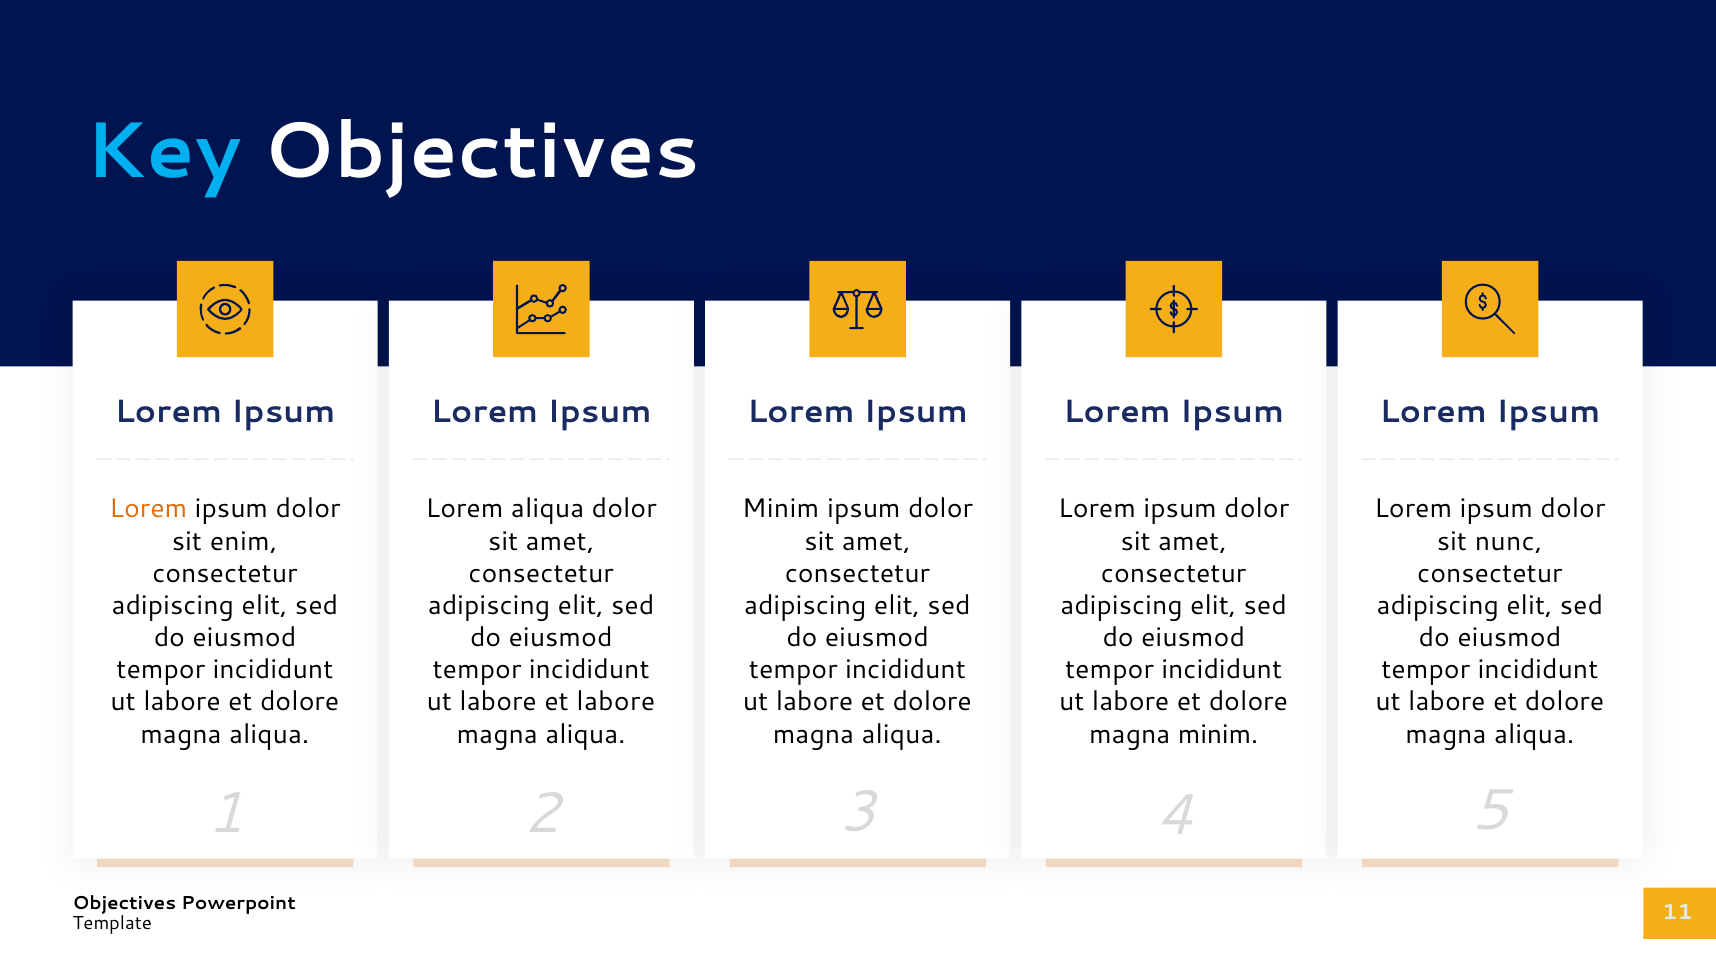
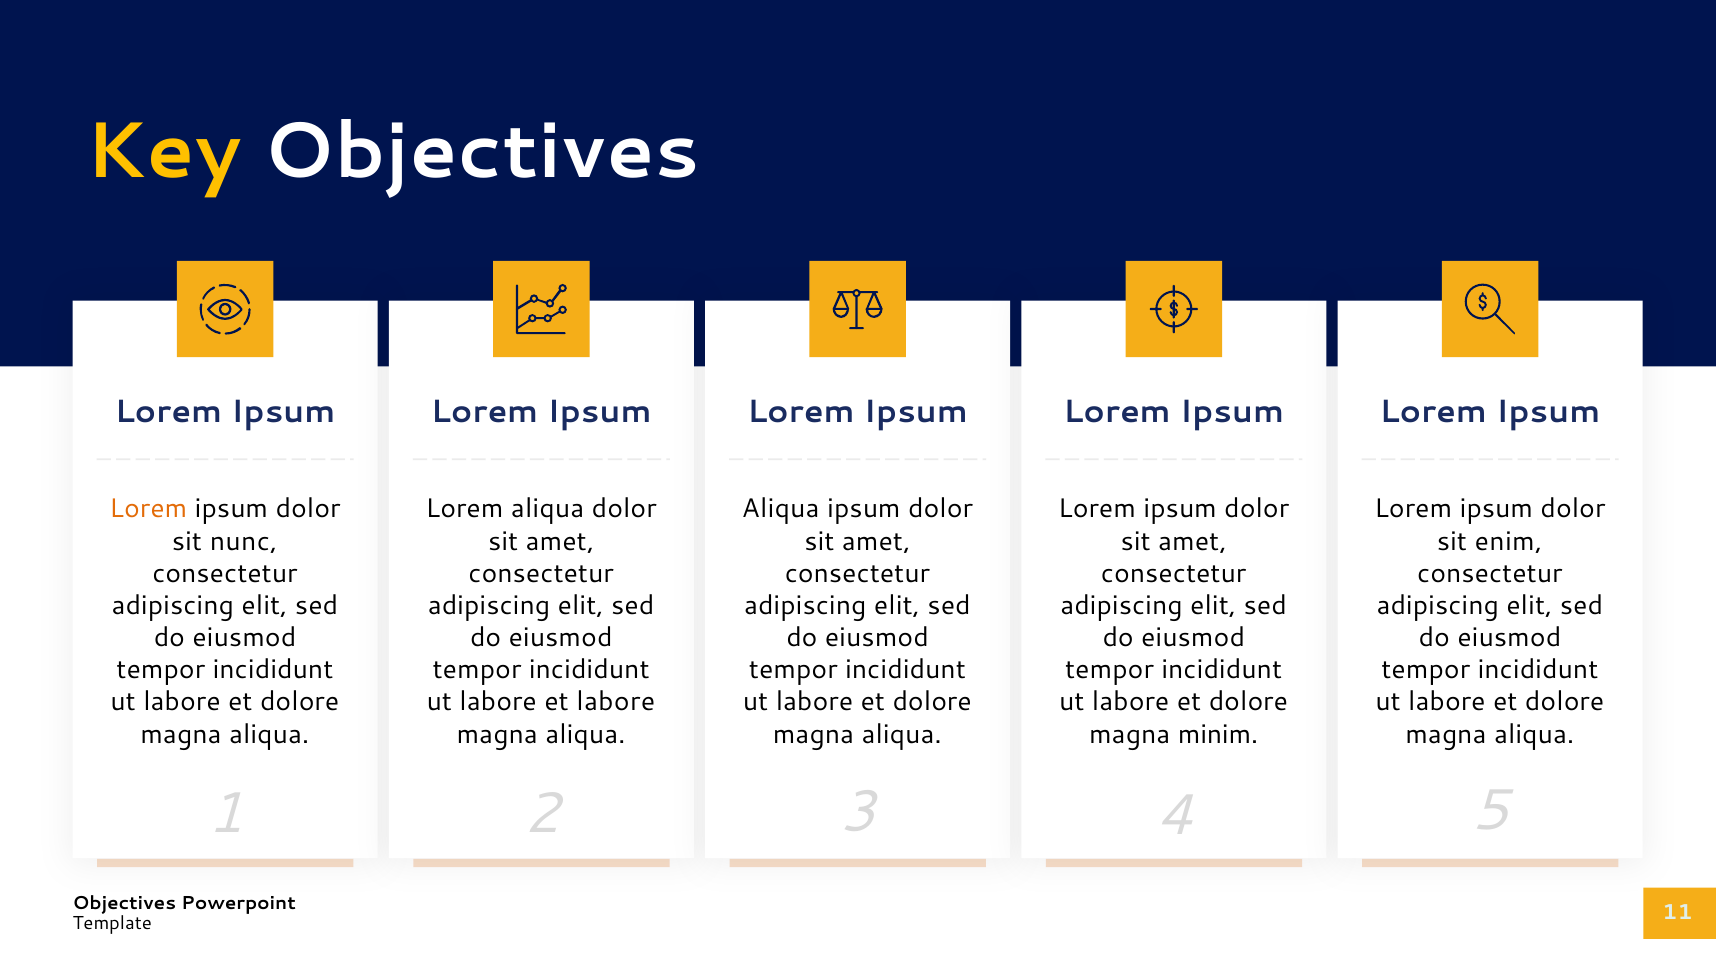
Key colour: light blue -> yellow
Minim at (781, 509): Minim -> Aliqua
enim: enim -> nunc
nunc: nunc -> enim
